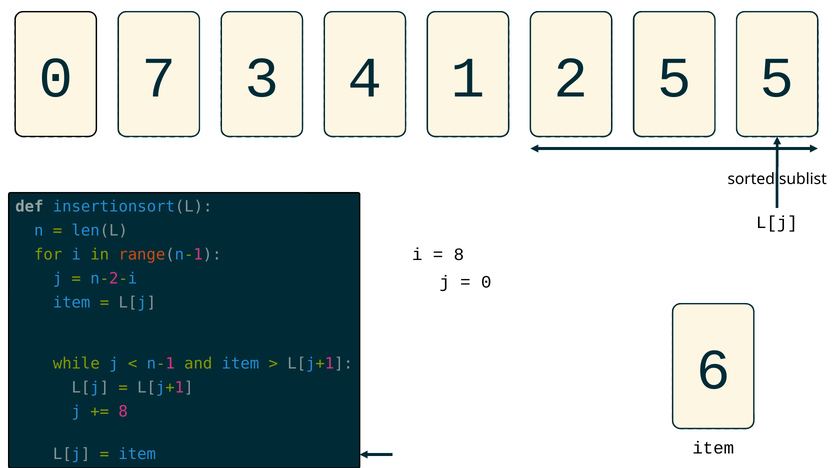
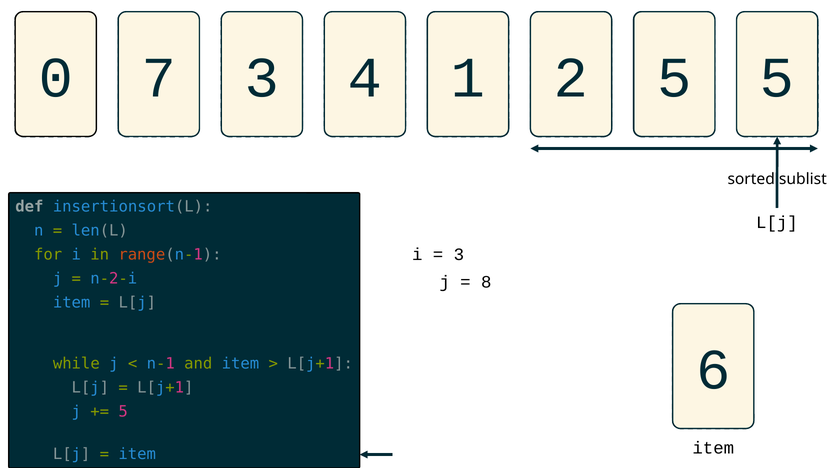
8 at (459, 255): 8 -> 3
0 at (486, 282): 0 -> 8
8 at (123, 412): 8 -> 5
